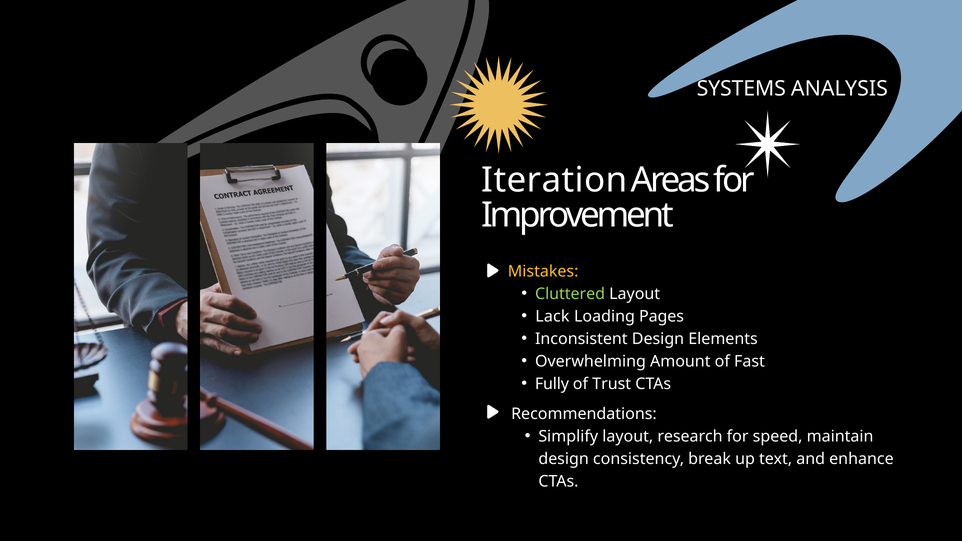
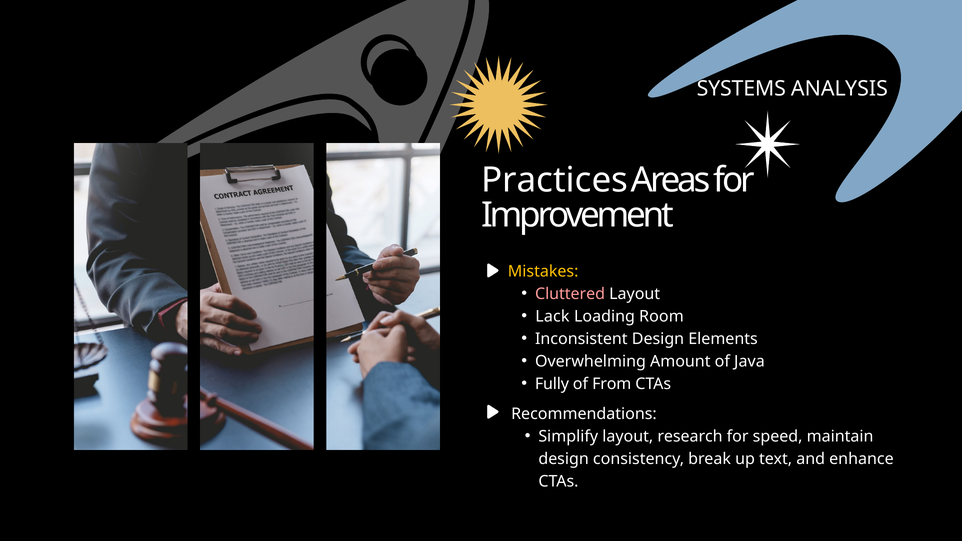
Iteration: Iteration -> Practices
Cluttered colour: light green -> pink
Pages: Pages -> Room
Fast: Fast -> Java
Trust: Trust -> From
